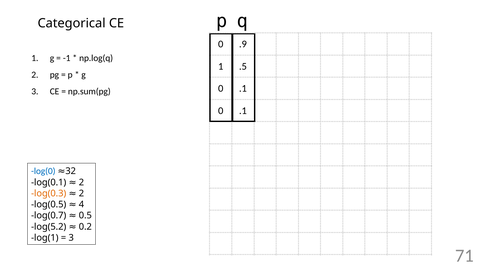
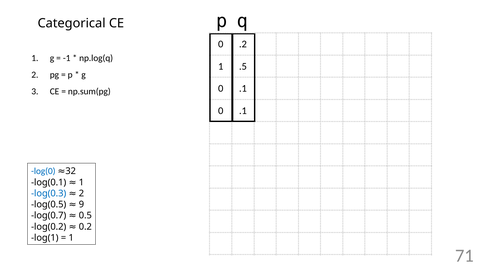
.9: .9 -> .2
log(0.1 2: 2 -> 1
log(0.3 colour: orange -> blue
4: 4 -> 9
log(5.2: log(5.2 -> log(0.2
3 at (71, 238): 3 -> 1
